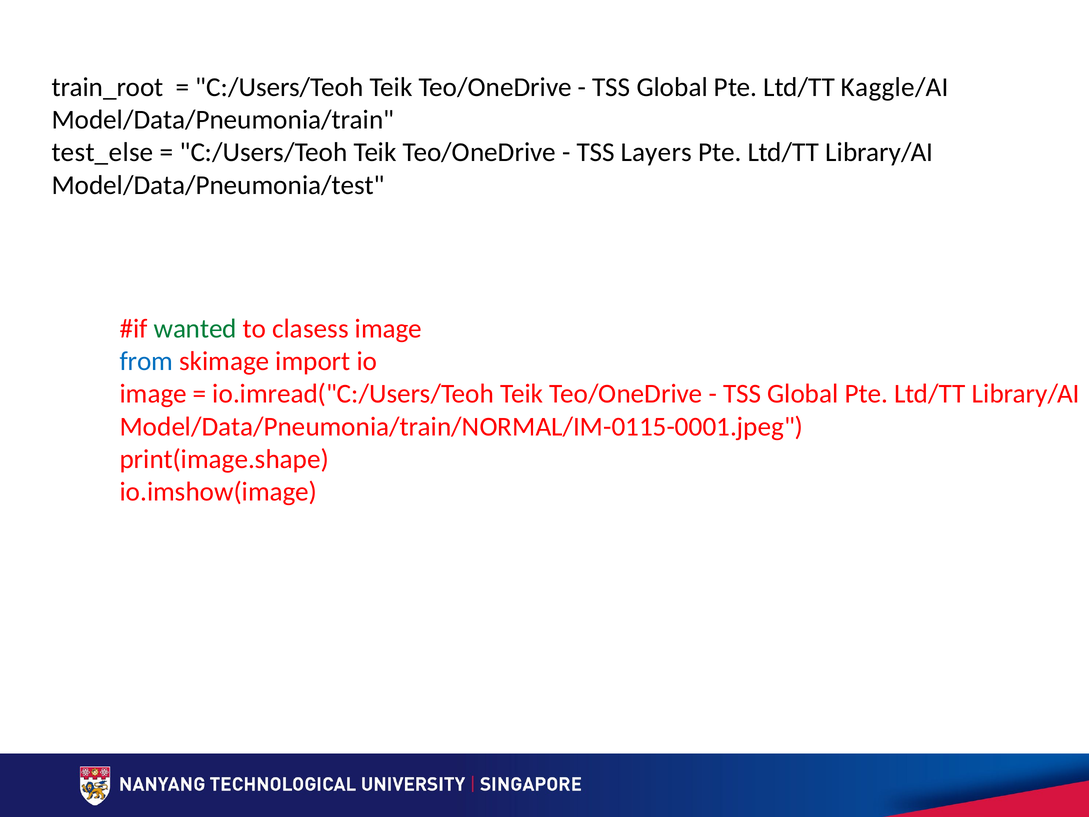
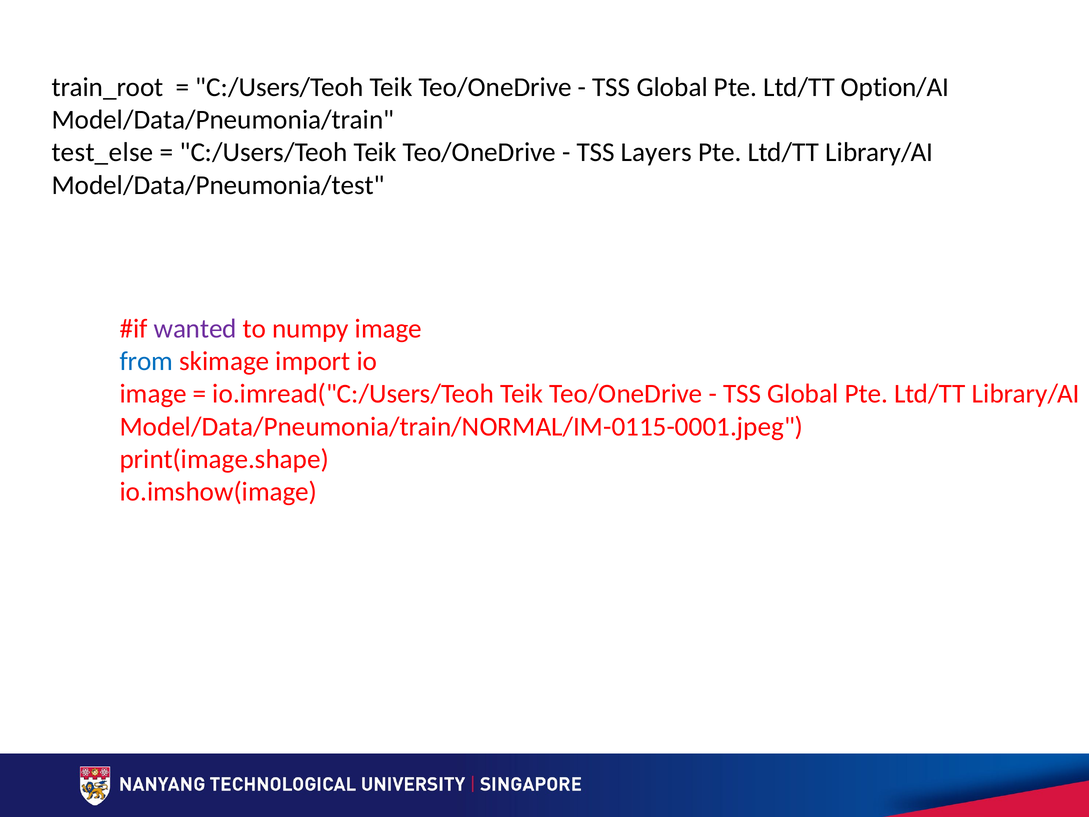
Kaggle/AI: Kaggle/AI -> Option/AI
wanted colour: green -> purple
clasess: clasess -> numpy
